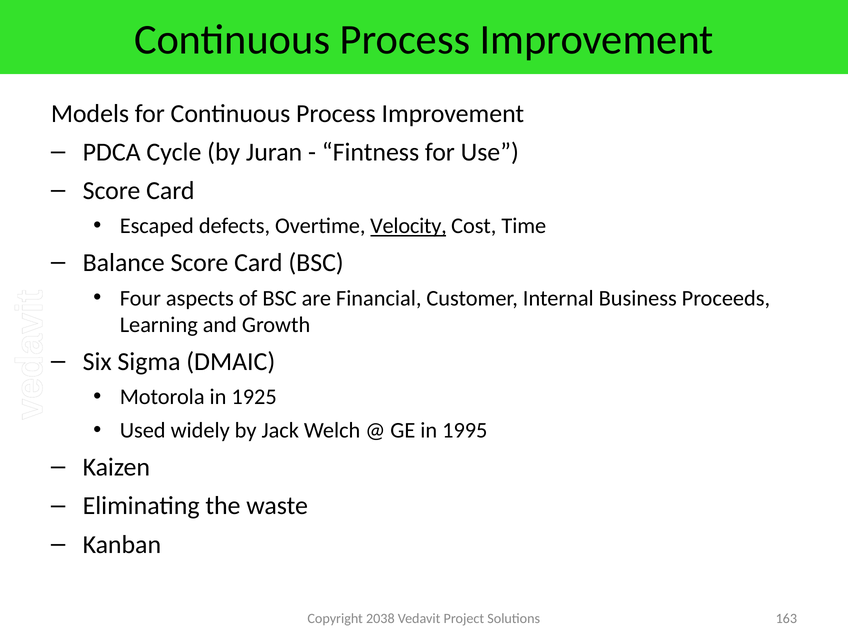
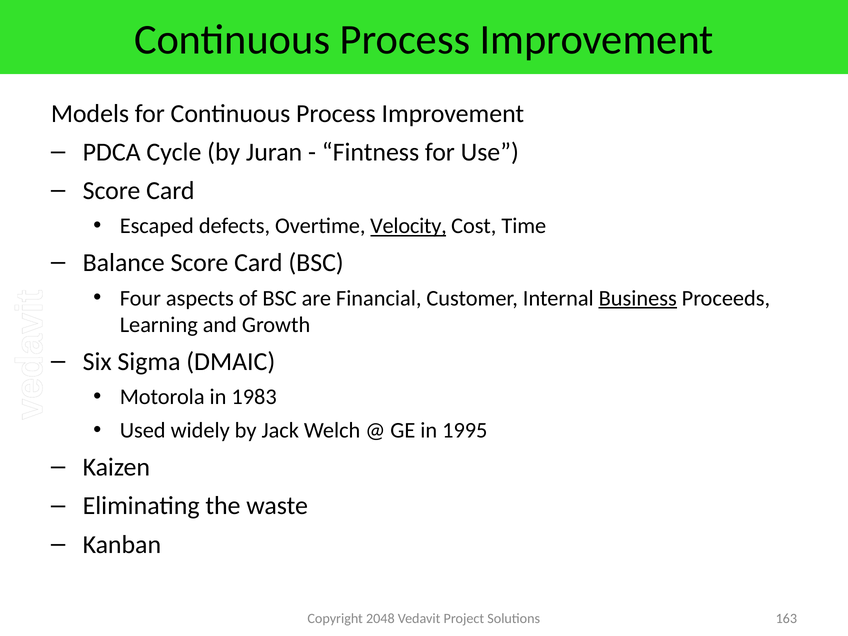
Business underline: none -> present
1925: 1925 -> 1983
2038: 2038 -> 2048
